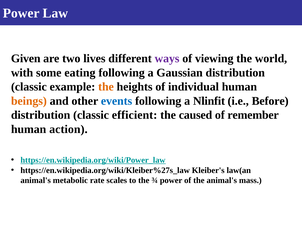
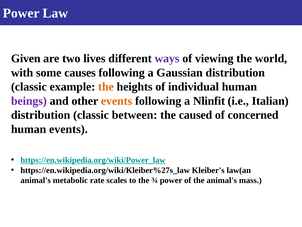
eating: eating -> causes
beings colour: orange -> purple
events at (117, 101) colour: blue -> orange
Before: Before -> Italian
efficient: efficient -> between
remember: remember -> concerned
human action: action -> events
